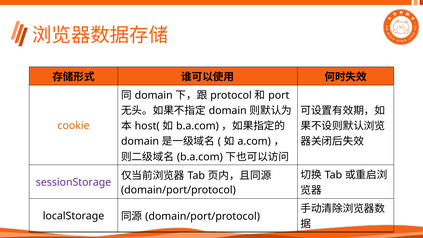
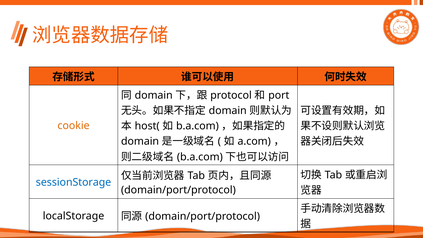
sessionStorage colour: purple -> blue
